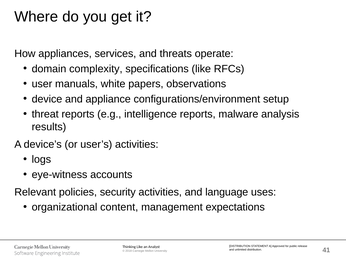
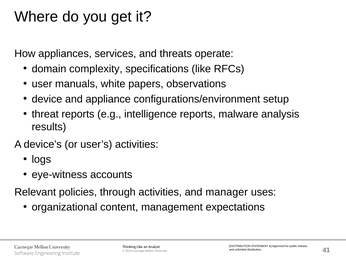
security: security -> through
language: language -> manager
